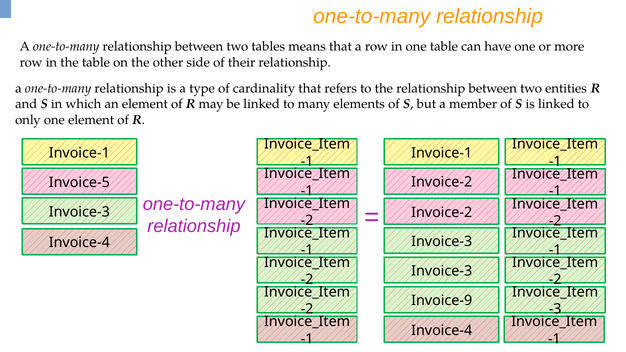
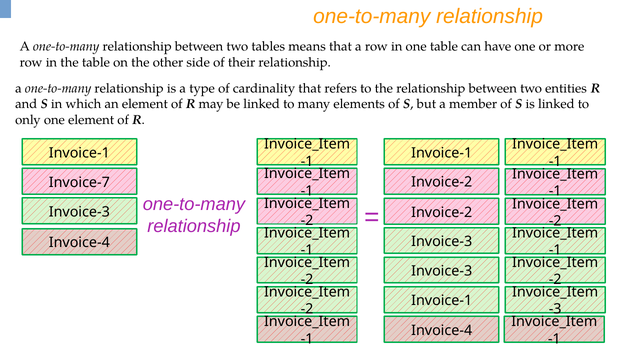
Invoice-5: Invoice-5 -> Invoice-7
Invoice-9 at (442, 301): Invoice-9 -> Invoice-1
